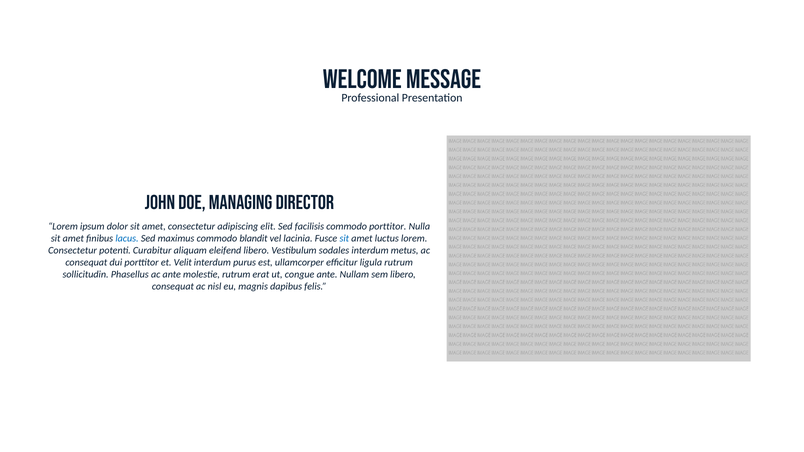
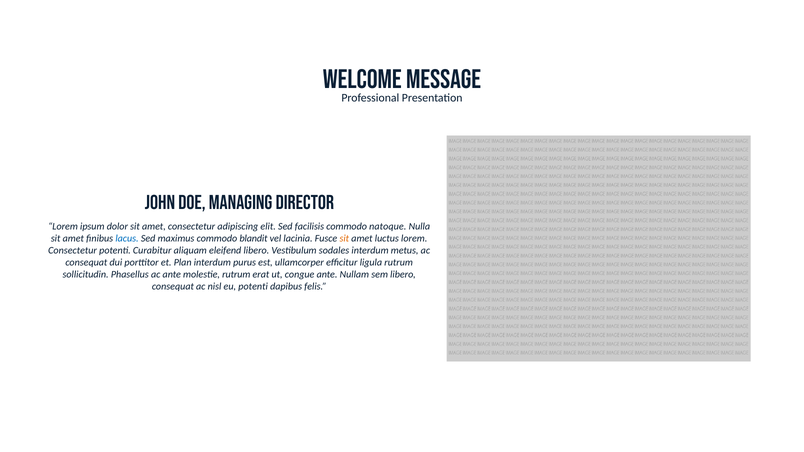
commodo porttitor: porttitor -> natoque
sit at (344, 239) colour: blue -> orange
Velit: Velit -> Plan
eu magnis: magnis -> potenti
